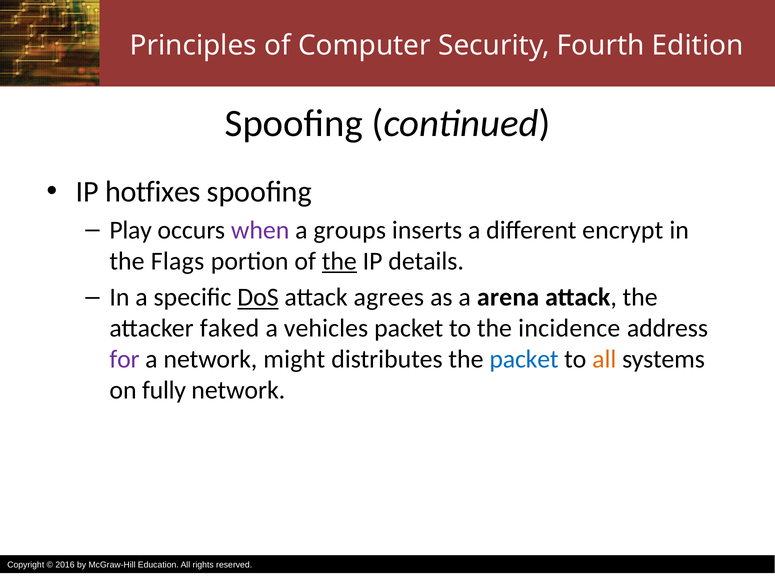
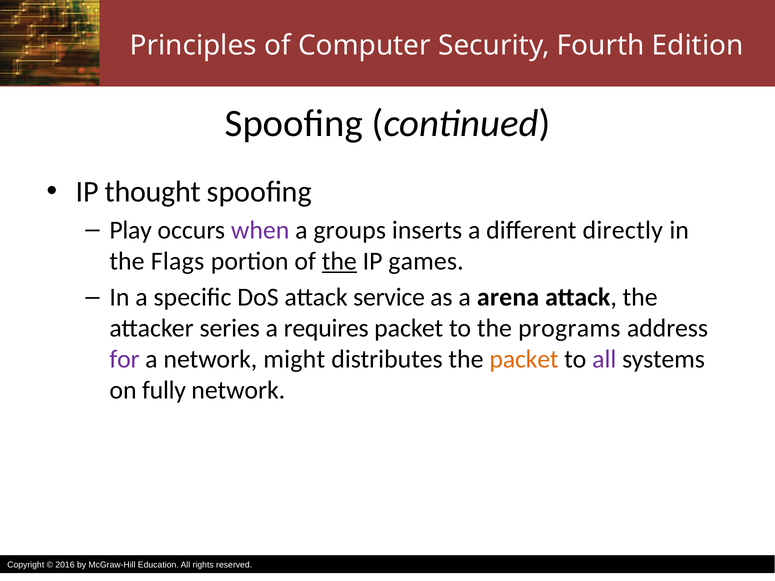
hotfixes: hotfixes -> thought
encrypt: encrypt -> directly
details: details -> games
DoS underline: present -> none
agrees: agrees -> service
faked: faked -> series
vehicles: vehicles -> requires
incidence: incidence -> programs
packet at (524, 360) colour: blue -> orange
all at (604, 360) colour: orange -> purple
